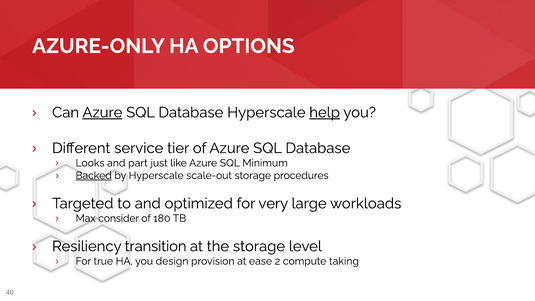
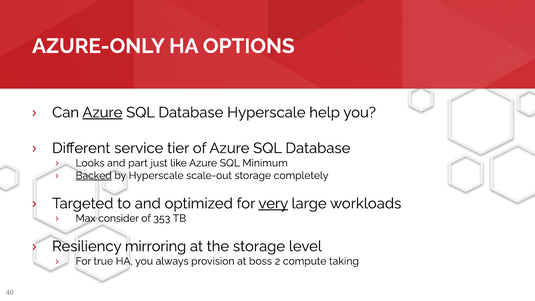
help underline: present -> none
procedures: procedures -> completely
very underline: none -> present
180: 180 -> 353
transition: transition -> mirroring
design: design -> always
ease: ease -> boss
